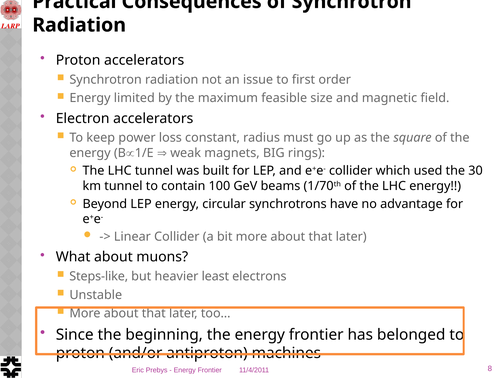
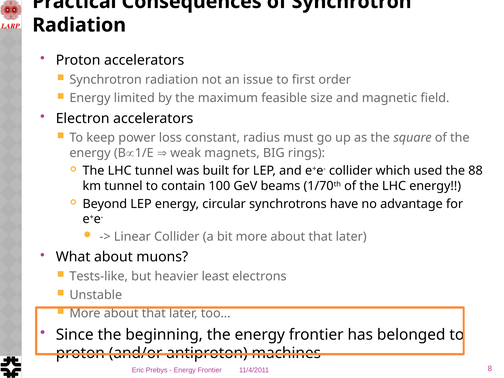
30: 30 -> 88
Steps-like: Steps-like -> Tests-like
